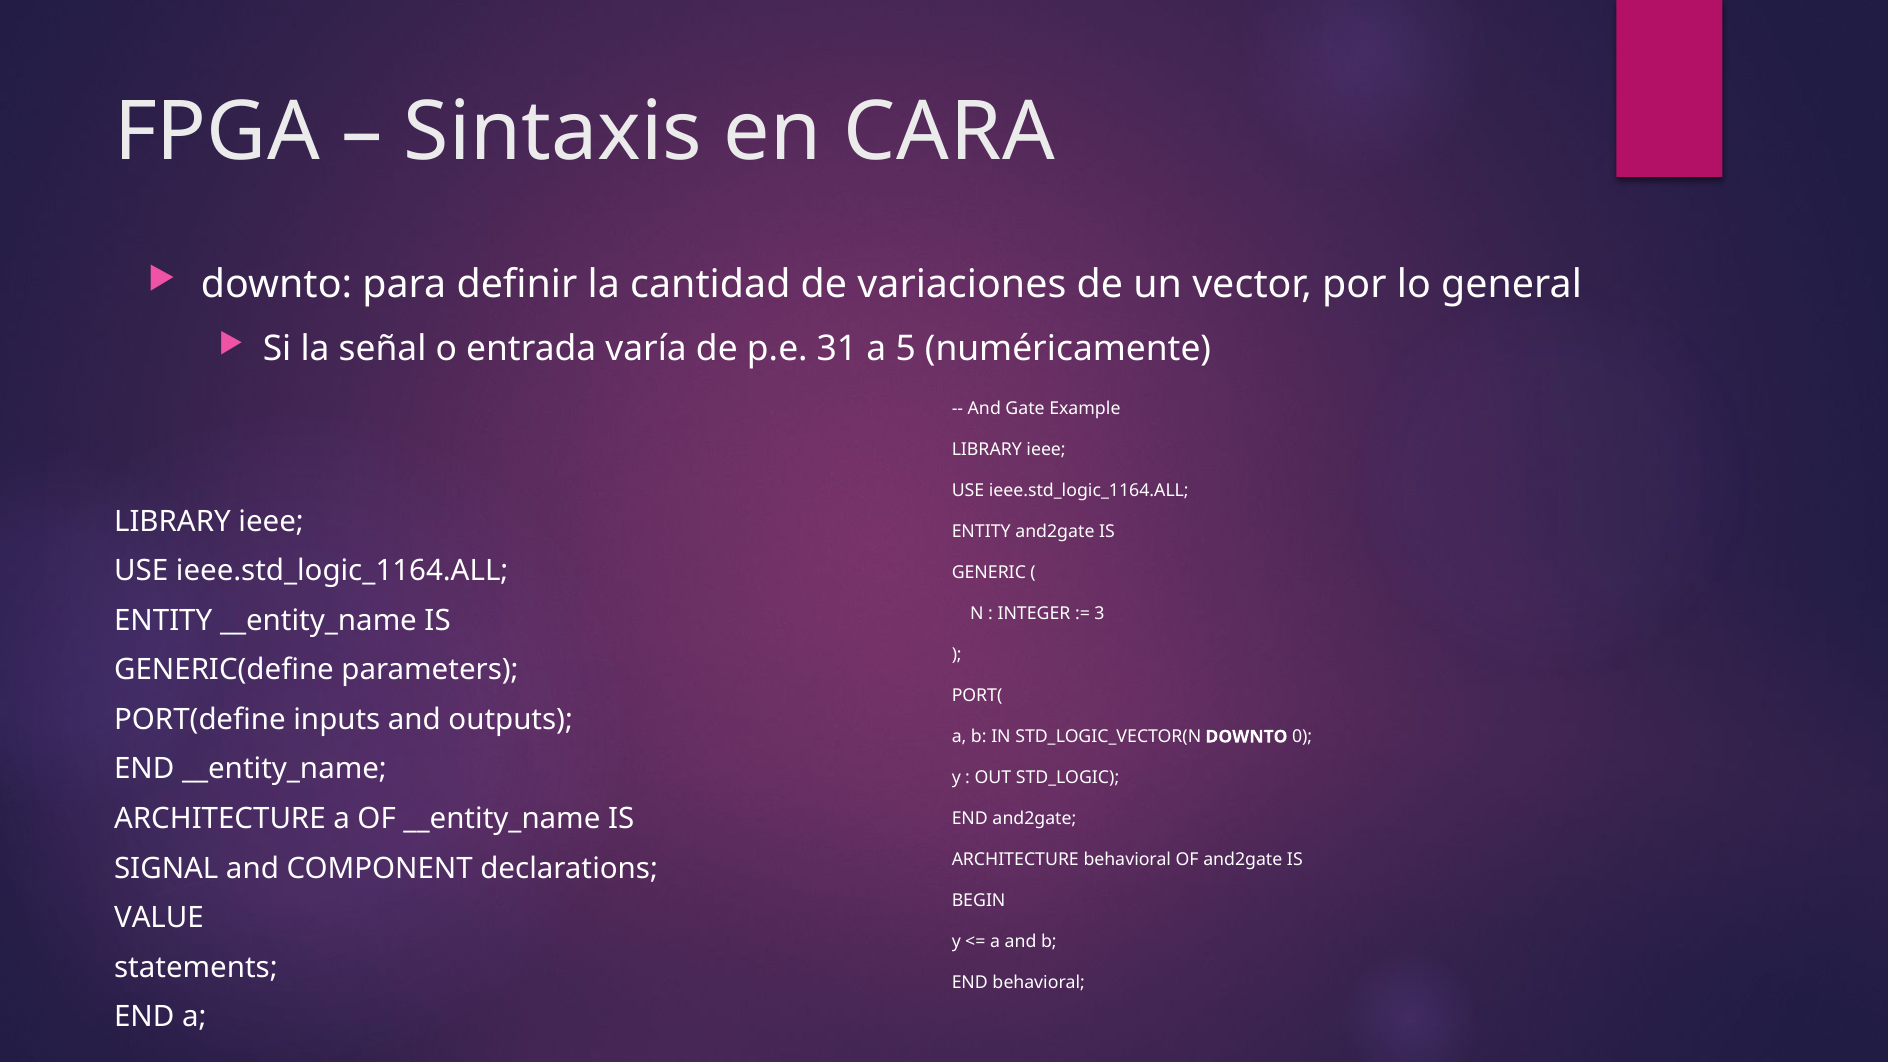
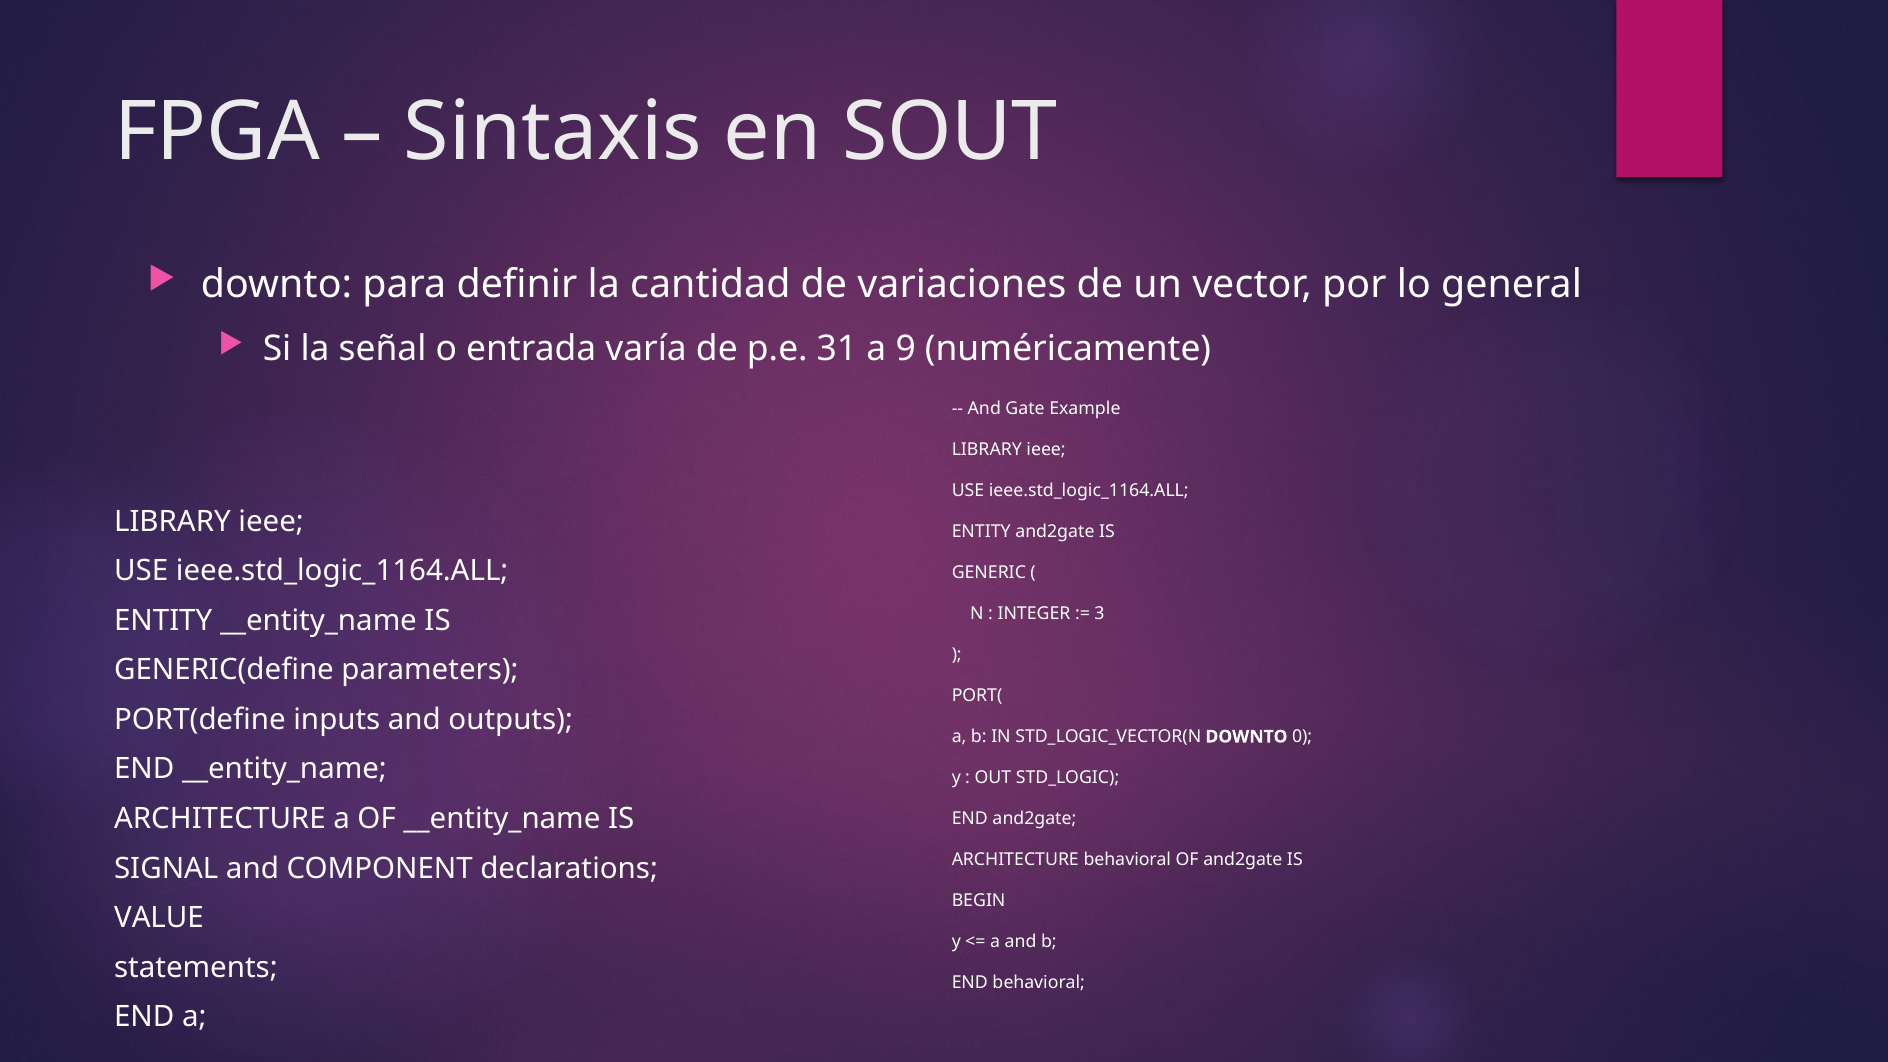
CARA: CARA -> SOUT
5: 5 -> 9
